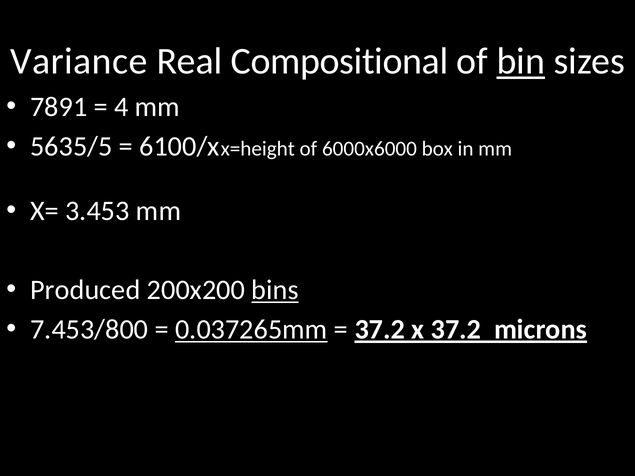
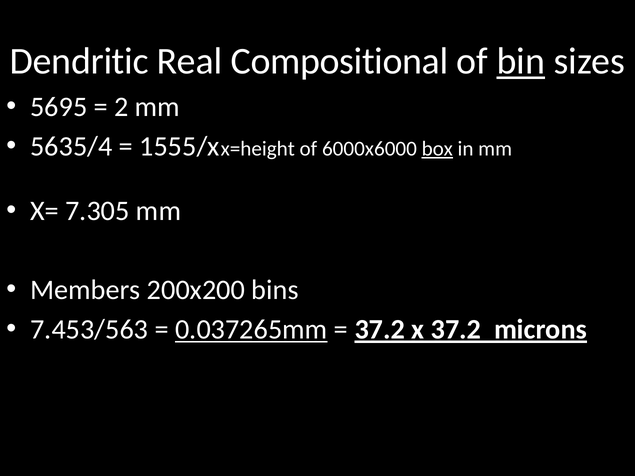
Variance: Variance -> Dendritic
7891: 7891 -> 5695
4: 4 -> 2
5635/5: 5635/5 -> 5635/4
6100/x: 6100/x -> 1555/x
box underline: none -> present
3.453: 3.453 -> 7.305
Produced: Produced -> Members
bins underline: present -> none
7.453/800: 7.453/800 -> 7.453/563
